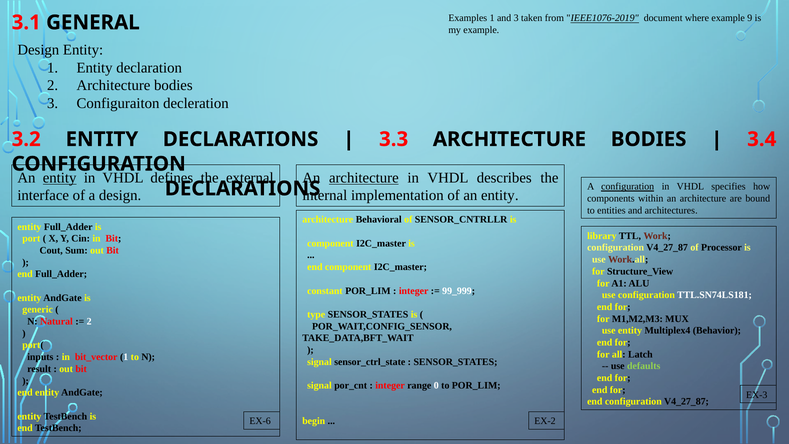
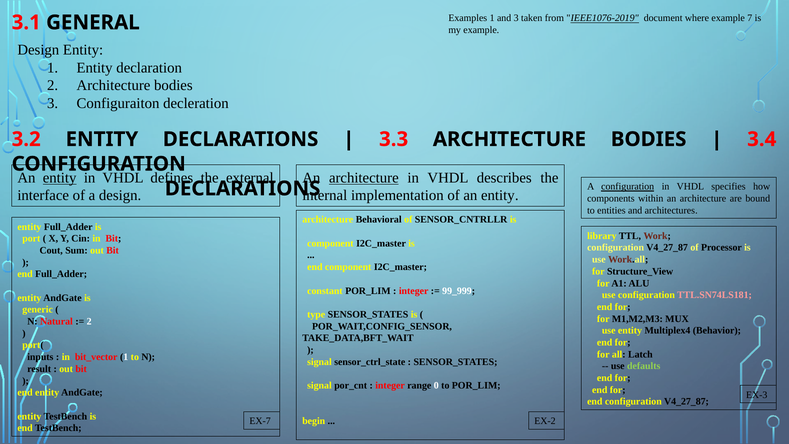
9: 9 -> 7
TTL.SN74LS181 colour: white -> pink
EX-6: EX-6 -> EX-7
